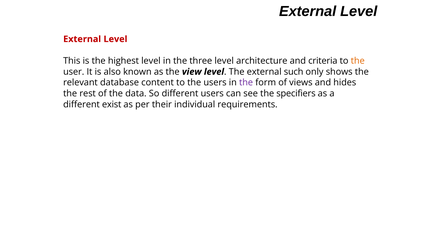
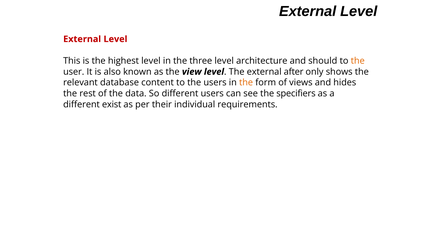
criteria: criteria -> should
such: such -> after
the at (246, 83) colour: purple -> orange
